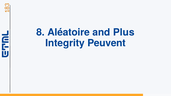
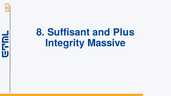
Aléatoire: Aléatoire -> Suffisant
Peuvent: Peuvent -> Massive
